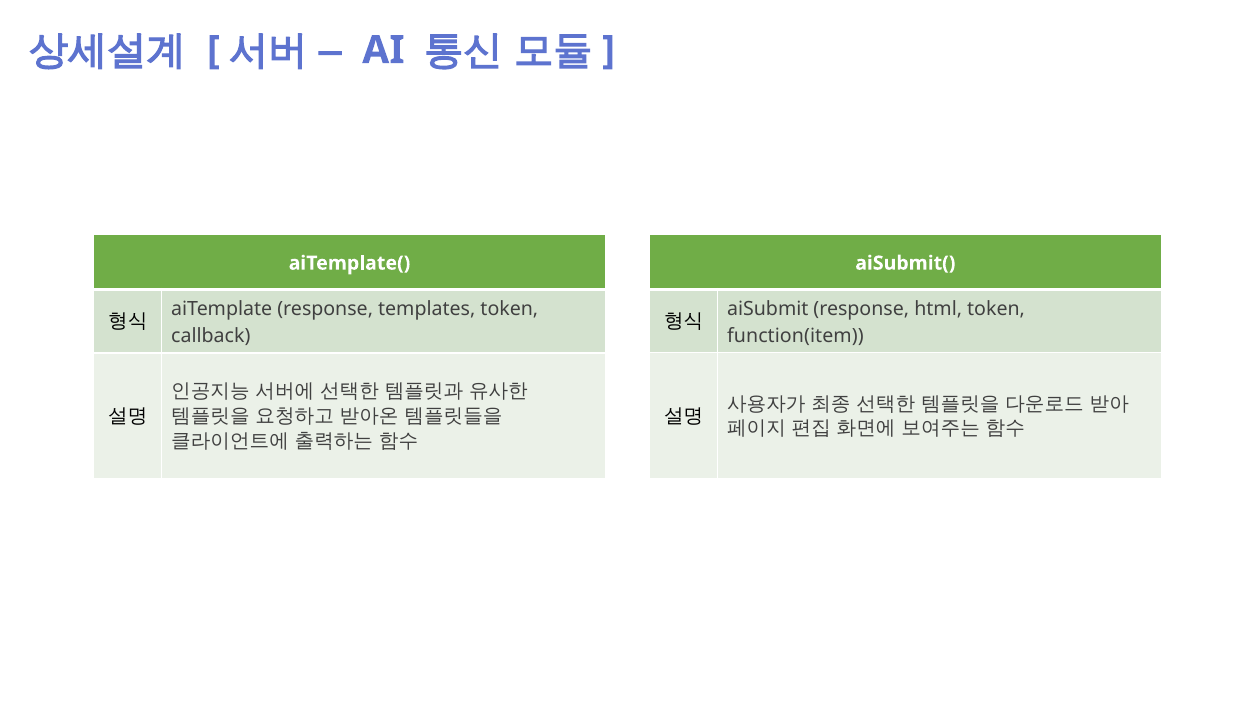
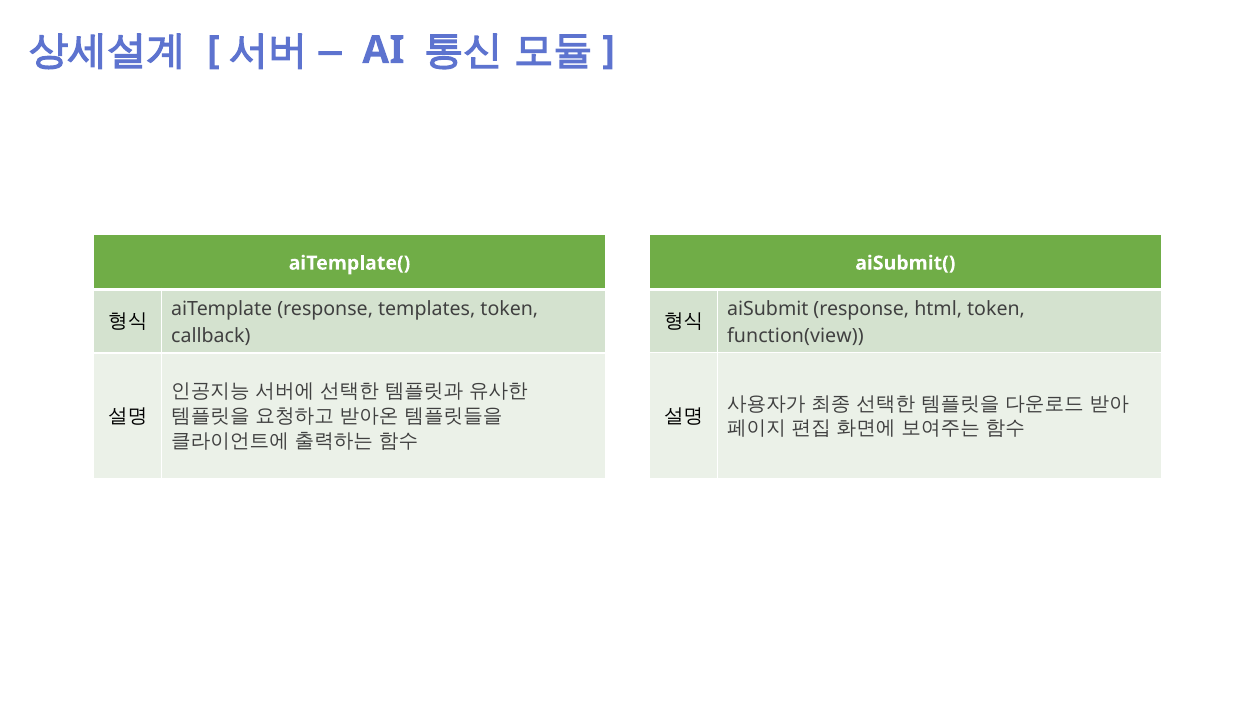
function(item: function(item -> function(view
